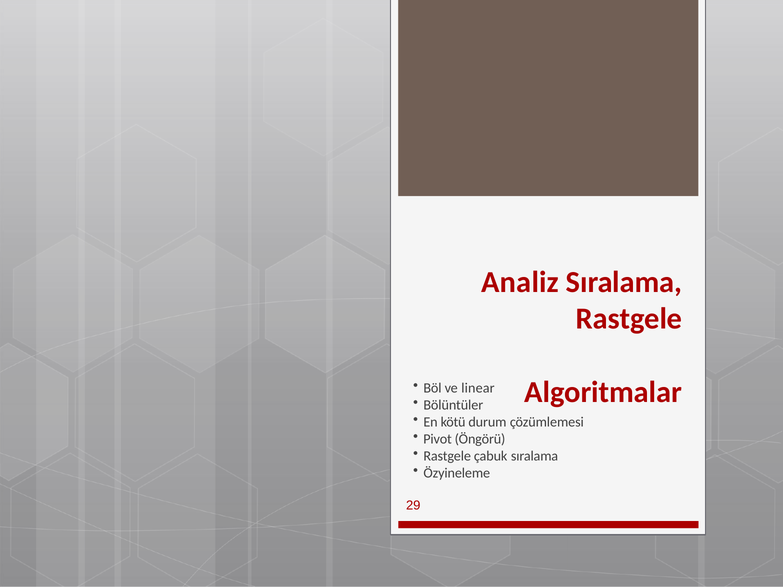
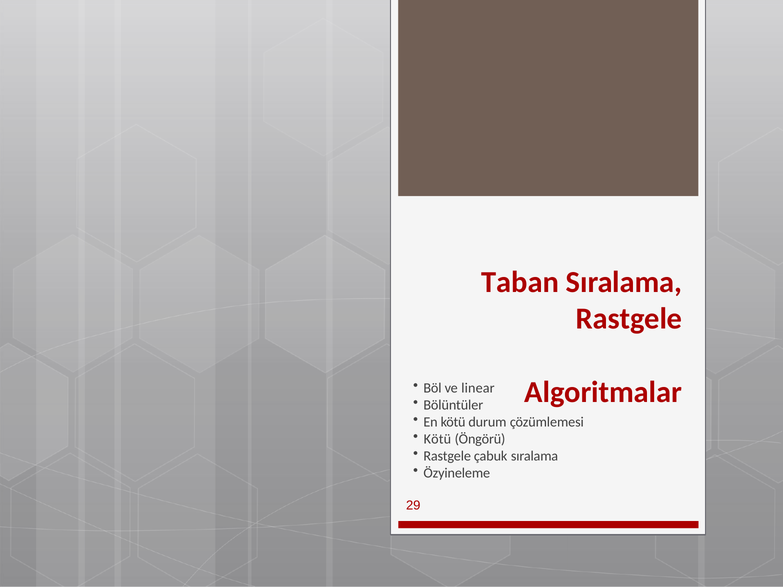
Analiz: Analiz -> Taban
Pivot at (438, 439): Pivot -> Kötü
